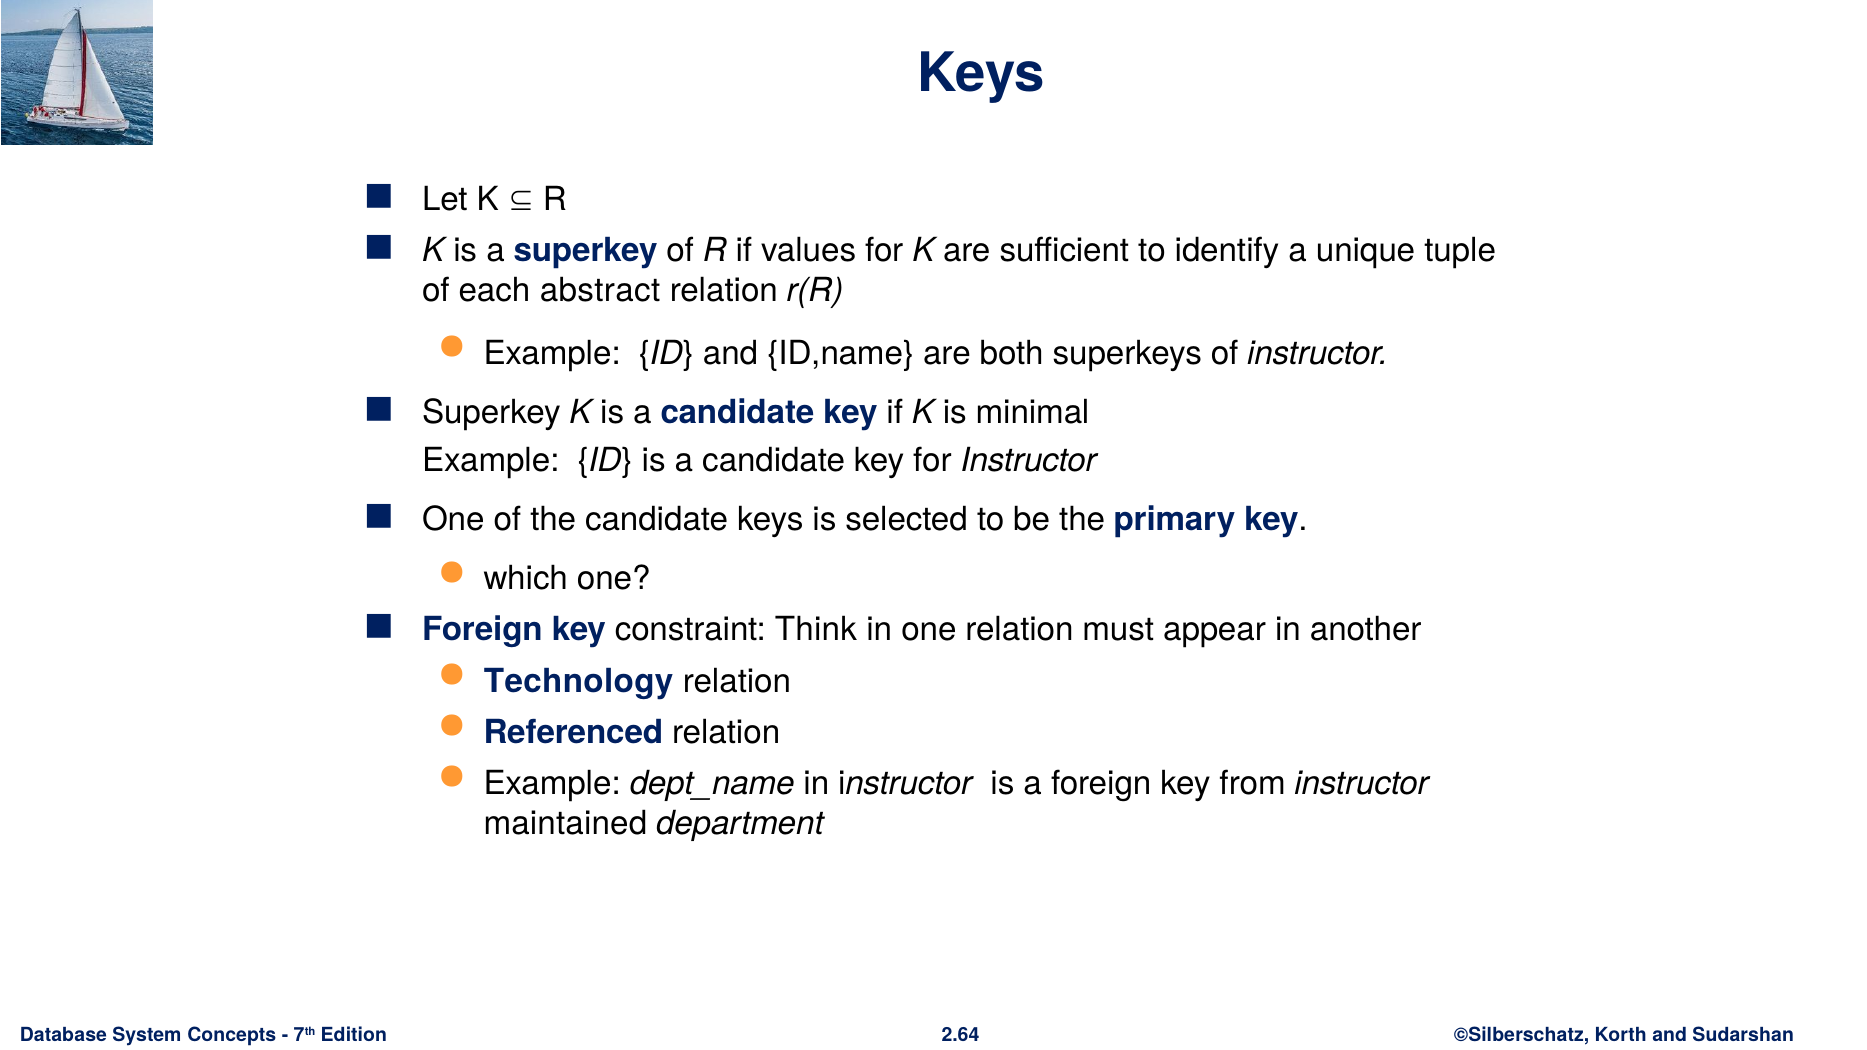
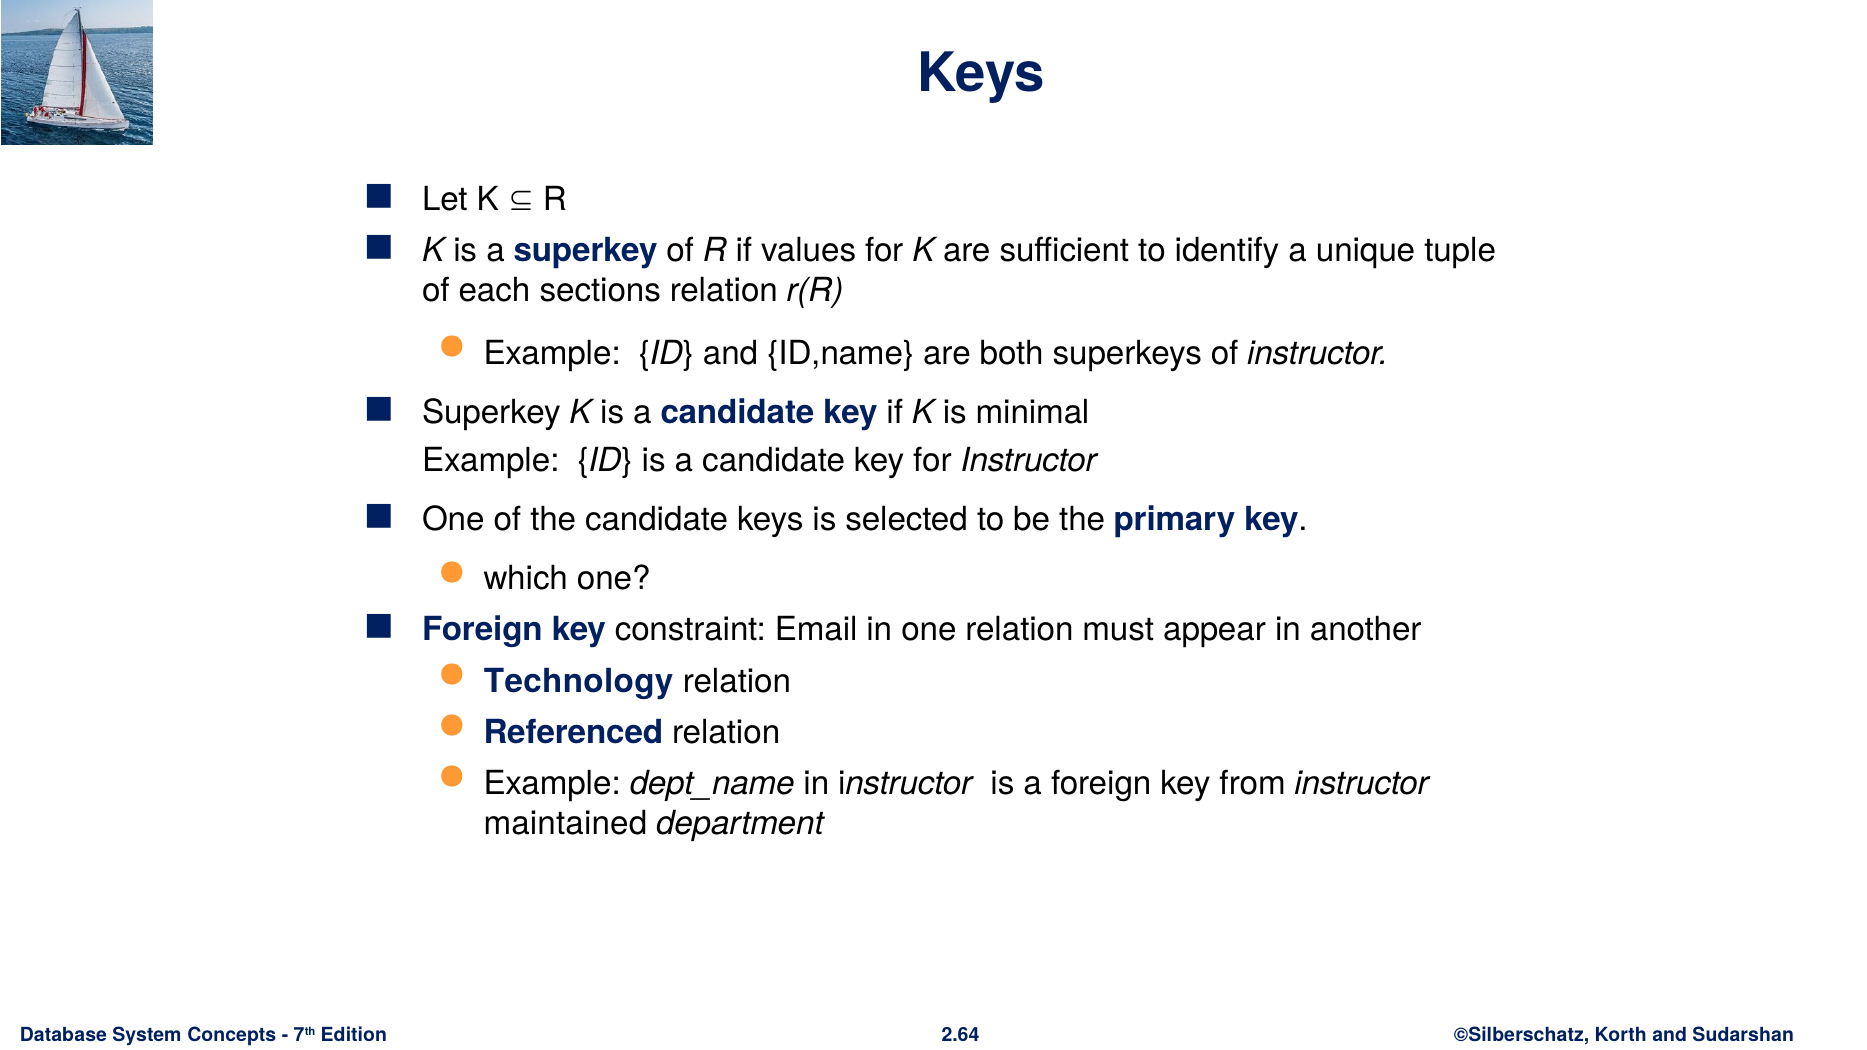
abstract: abstract -> sections
Think: Think -> Email
